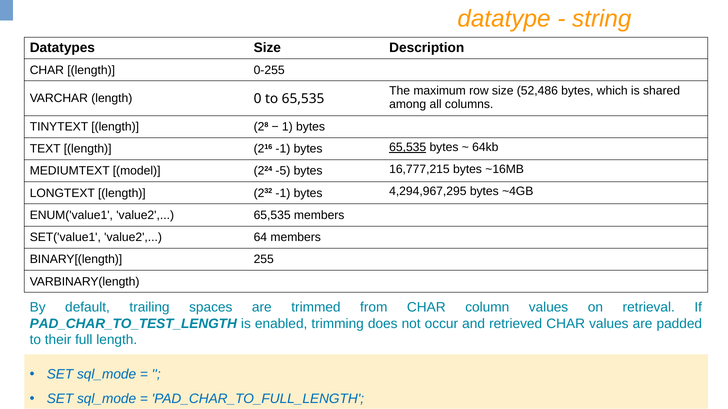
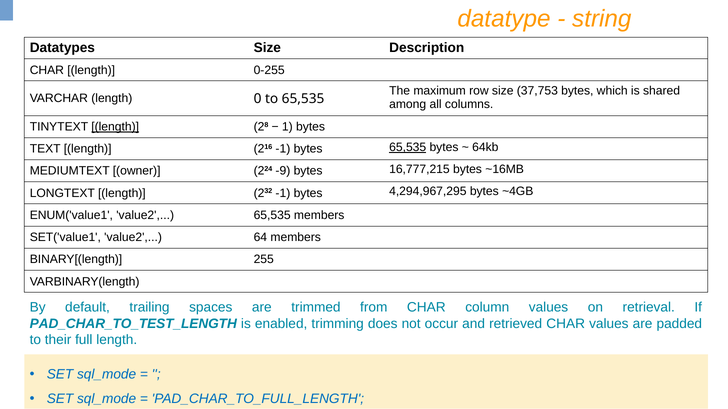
52,486: 52,486 -> 37,753
length at (115, 127) underline: none -> present
model: model -> owner
-5: -5 -> -9
